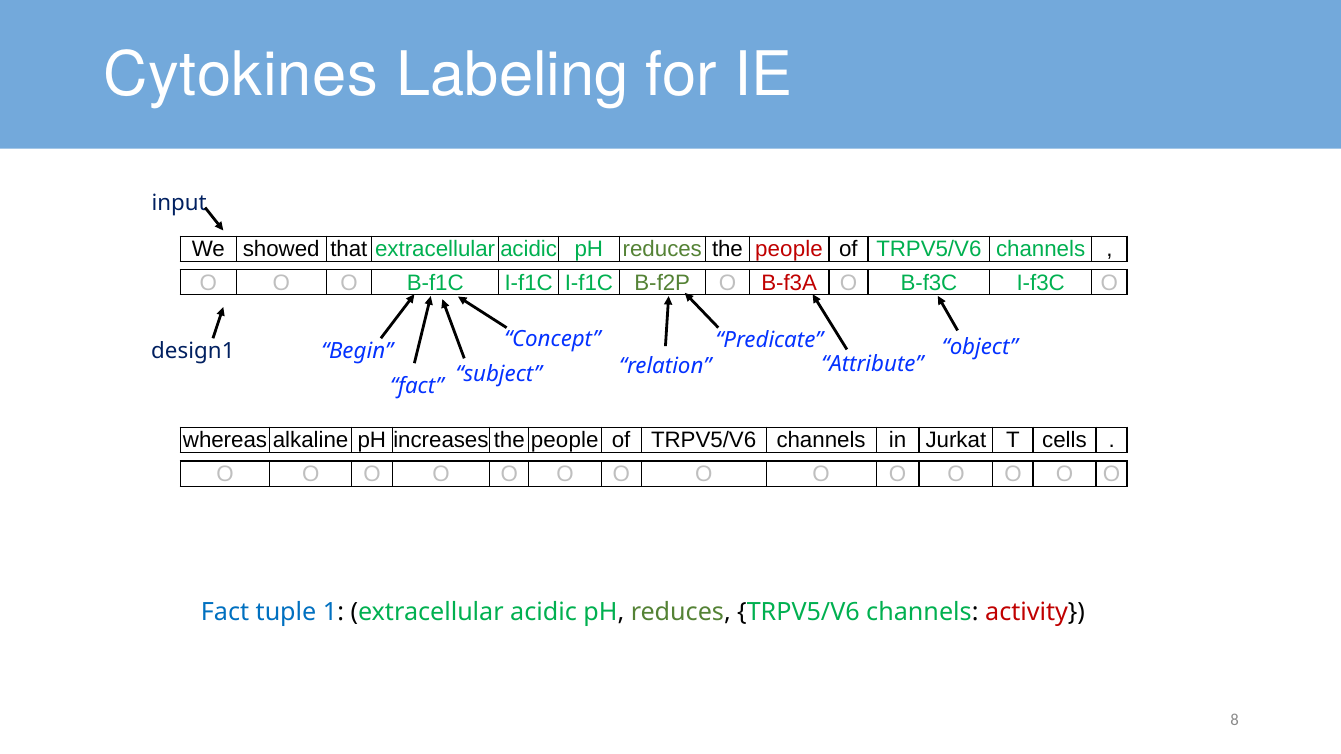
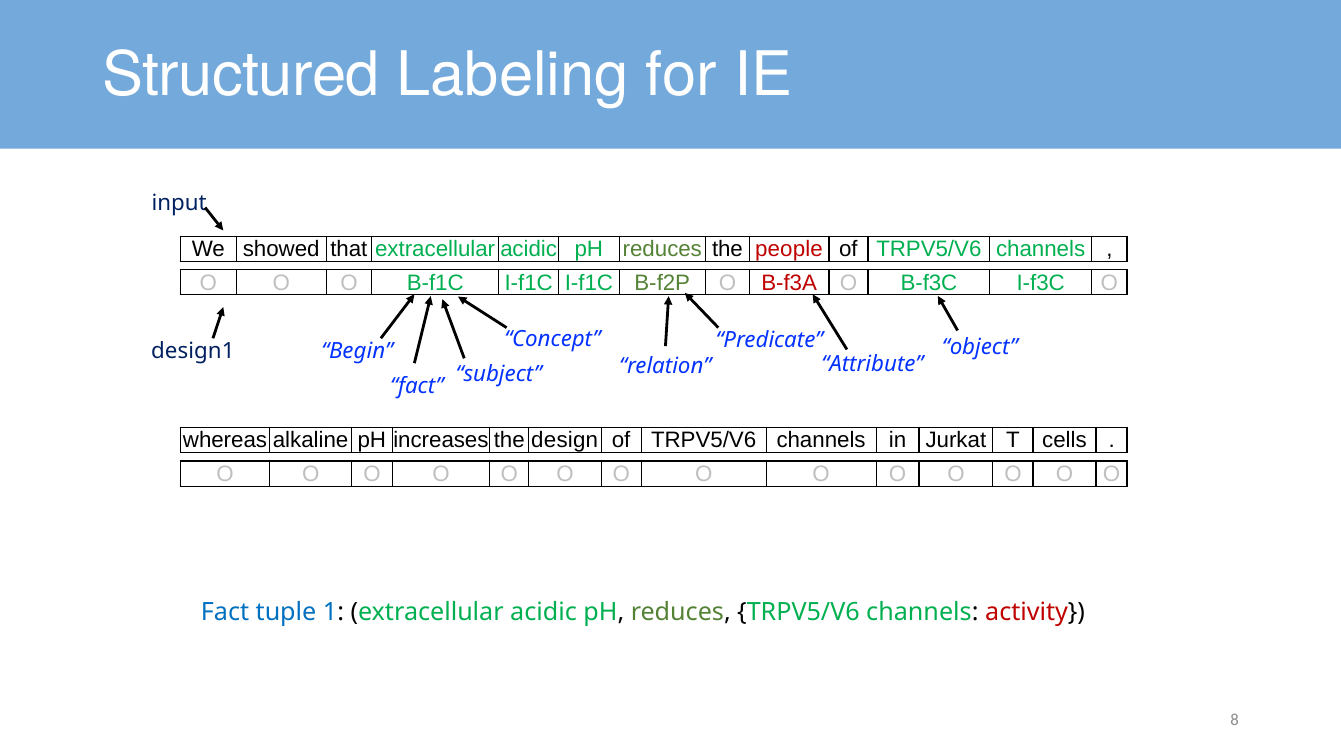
Cytokines: Cytokines -> Structured
people at (565, 441): people -> design
